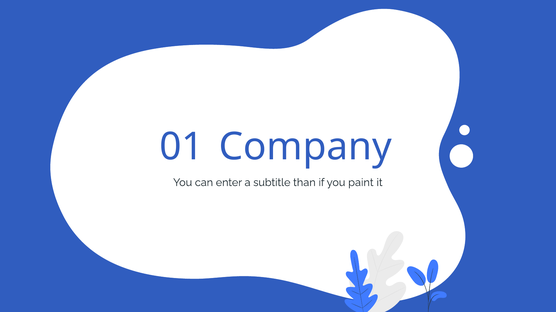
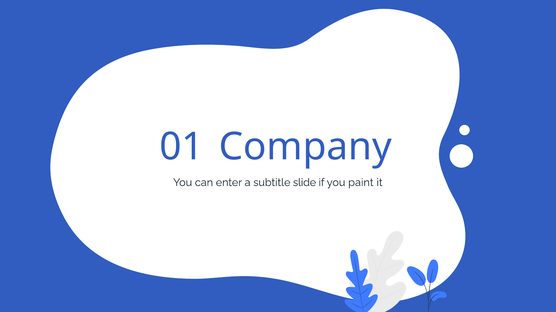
than: than -> slide
